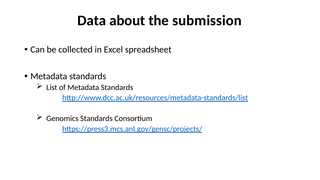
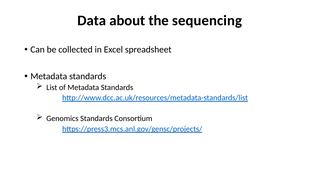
submission: submission -> sequencing
